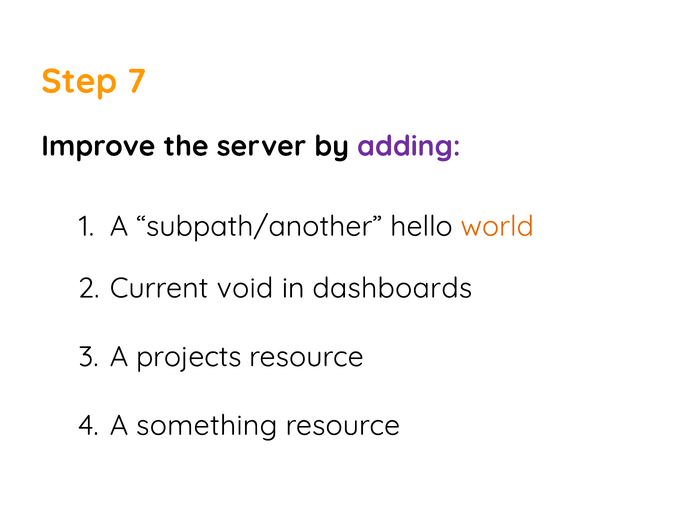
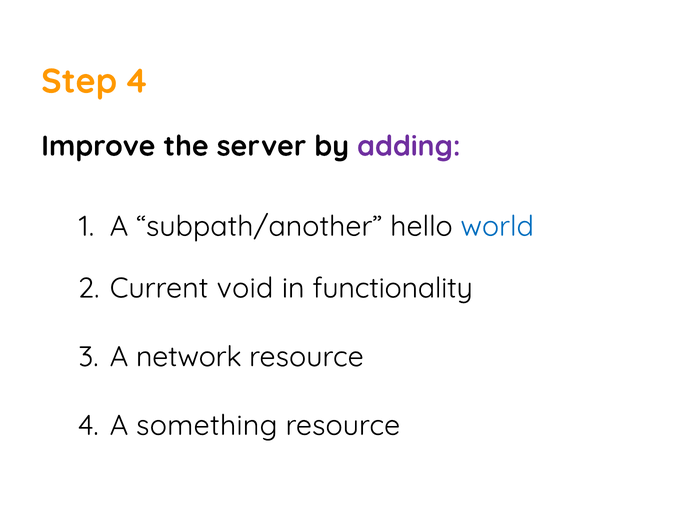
Step 7: 7 -> 4
world colour: orange -> blue
dashboards: dashboards -> functionality
projects: projects -> network
